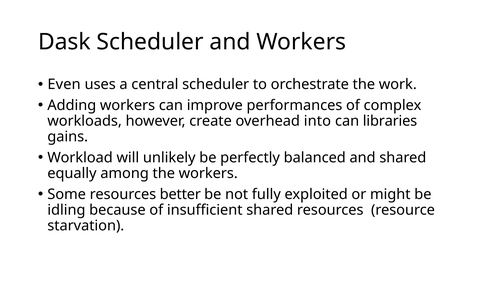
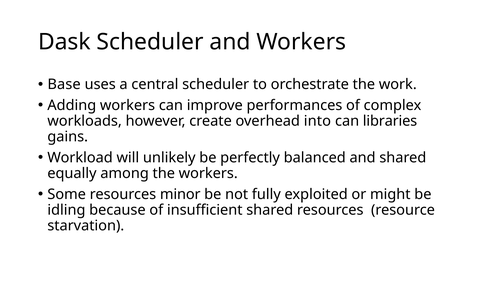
Even: Even -> Base
better: better -> minor
